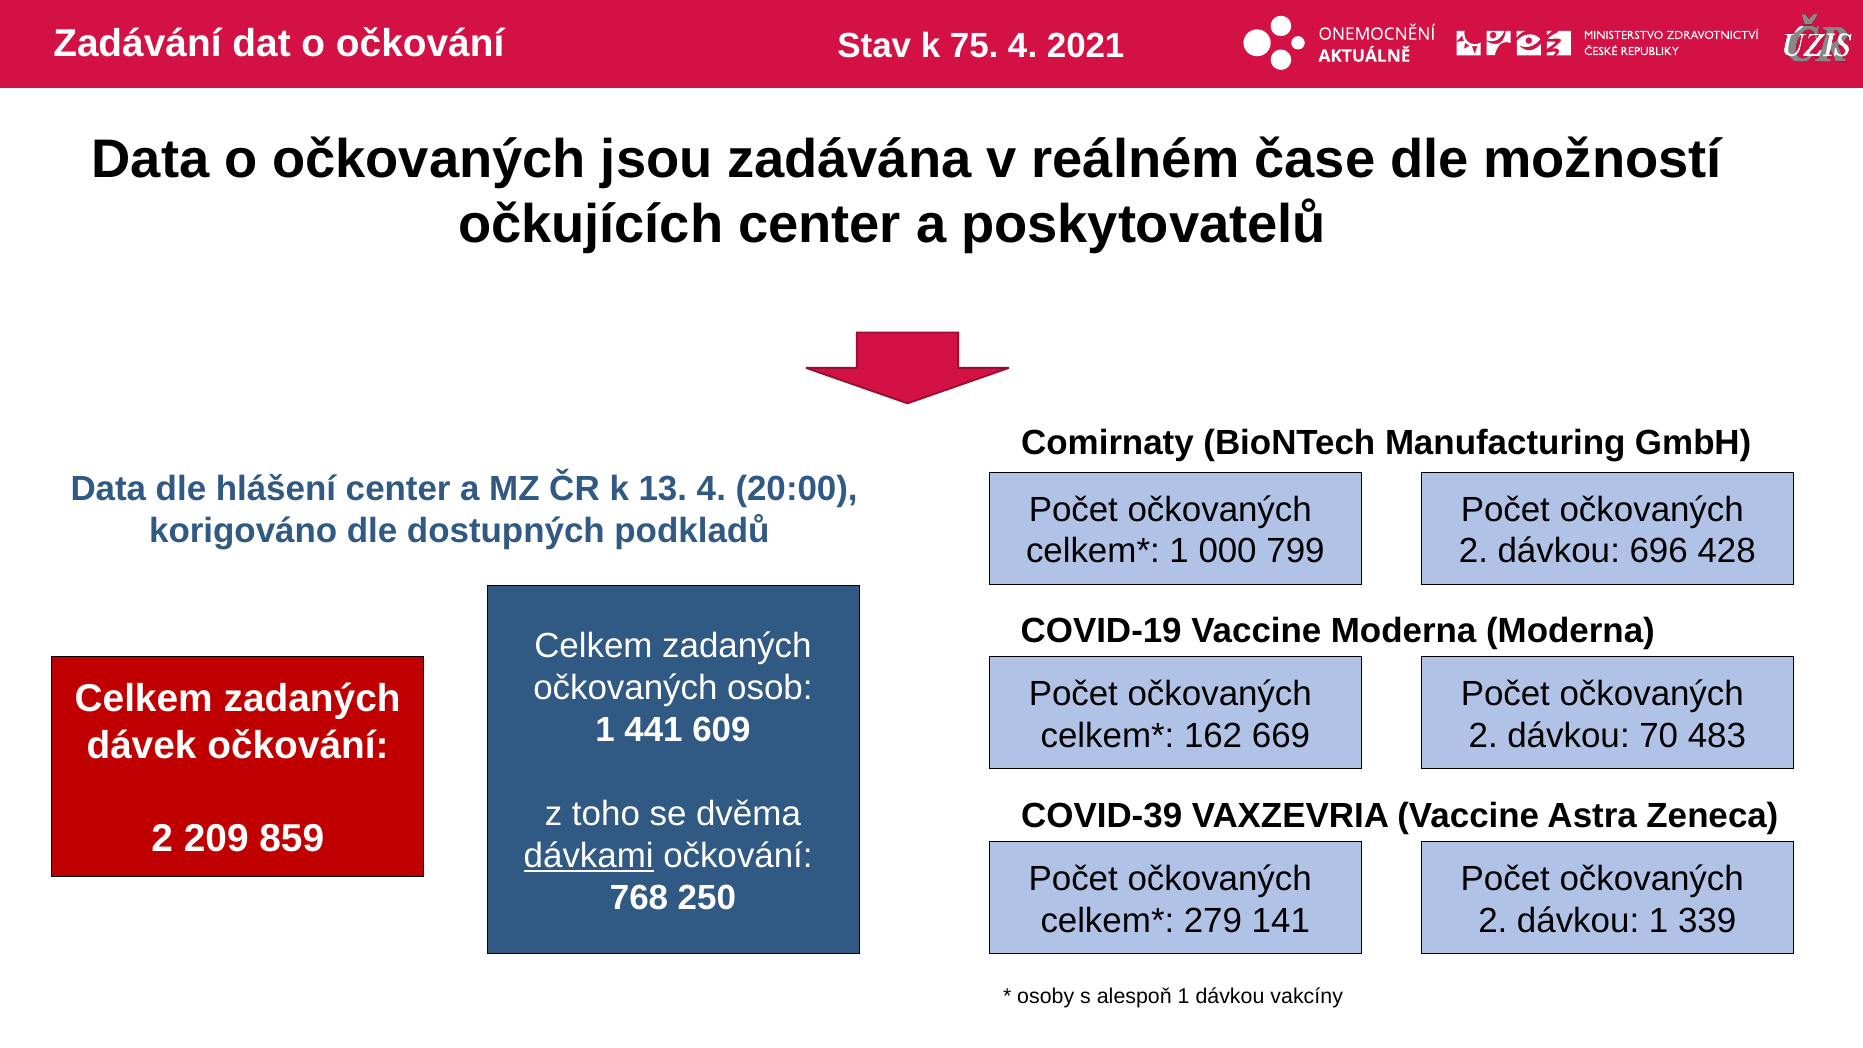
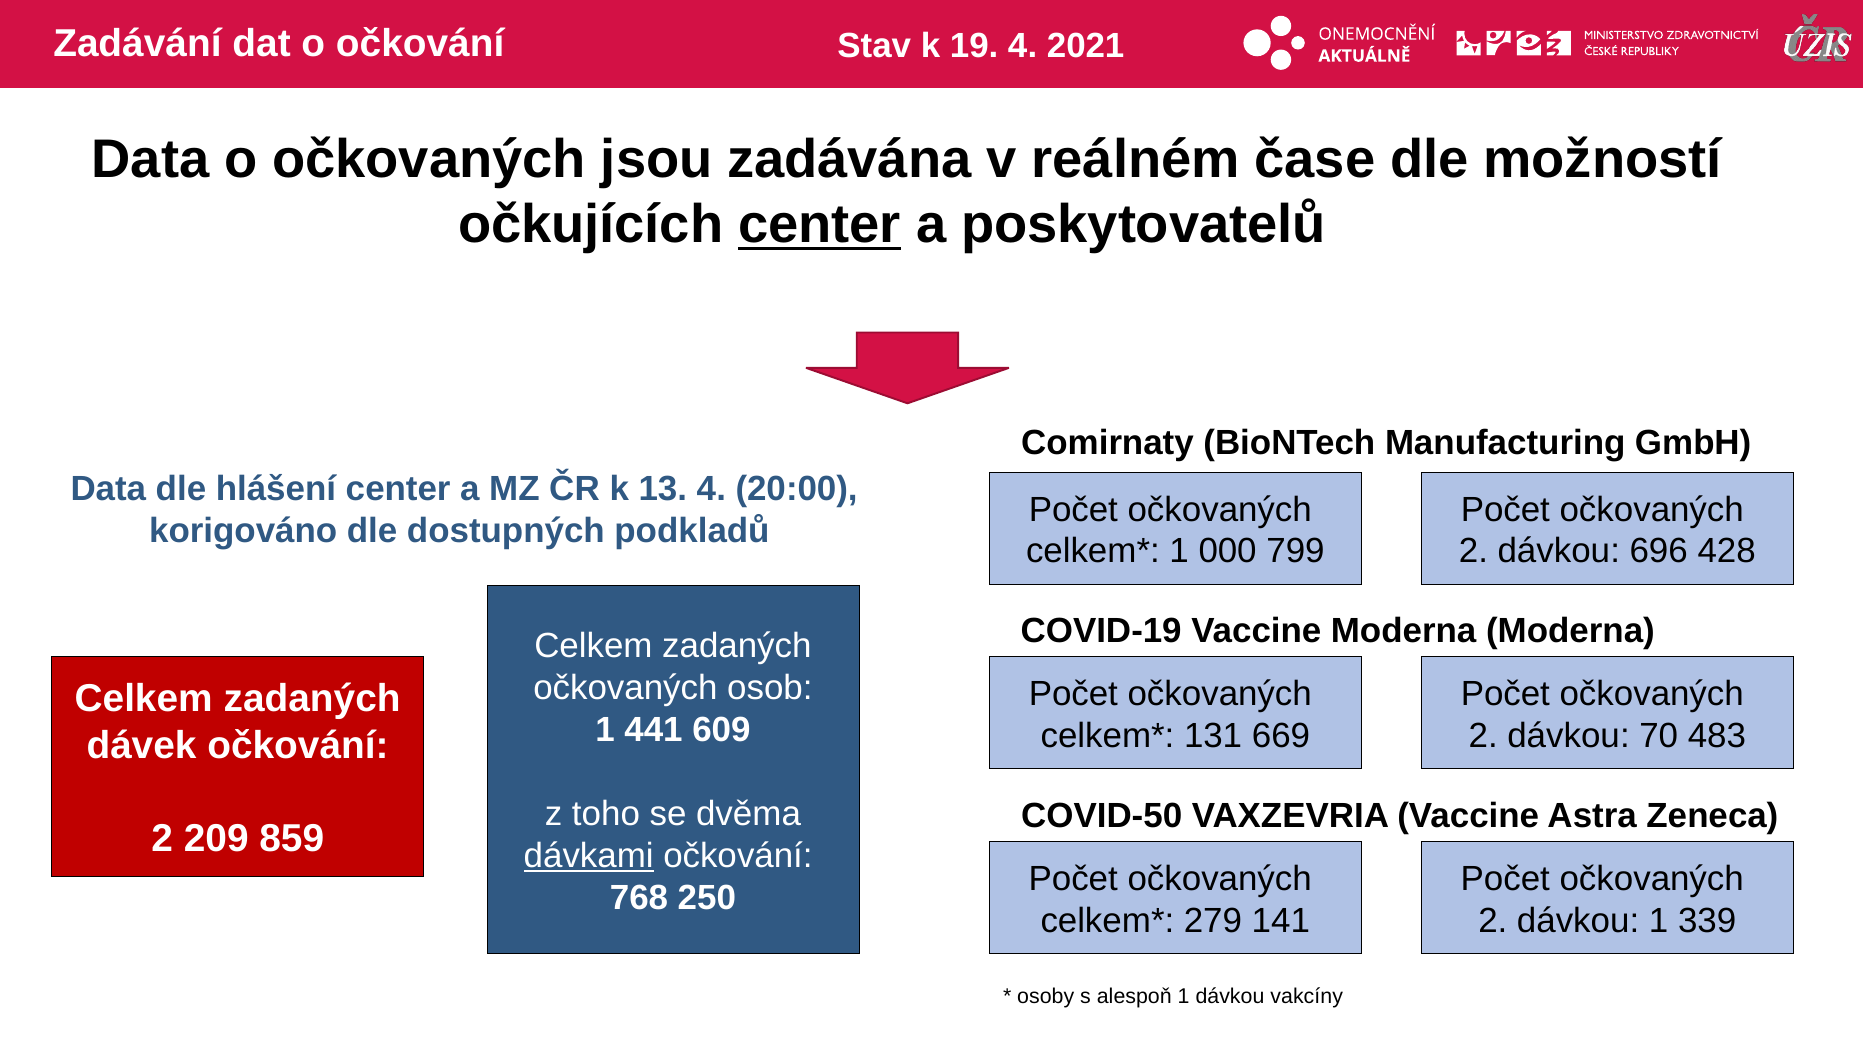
75: 75 -> 19
center at (820, 225) underline: none -> present
162: 162 -> 131
COVID-39: COVID-39 -> COVID-50
